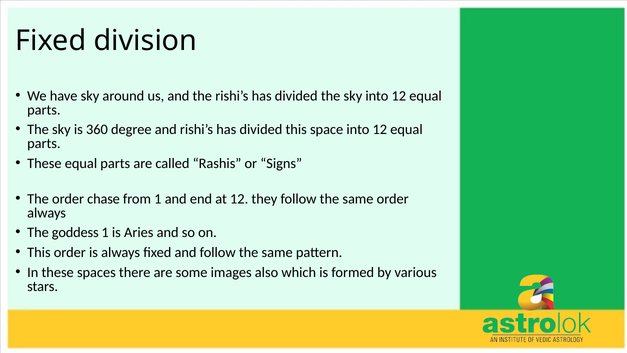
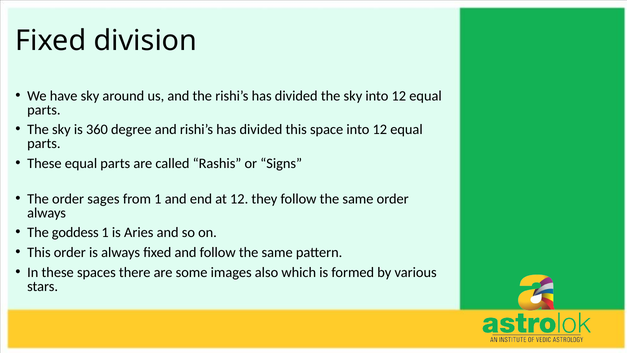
chase: chase -> sages
